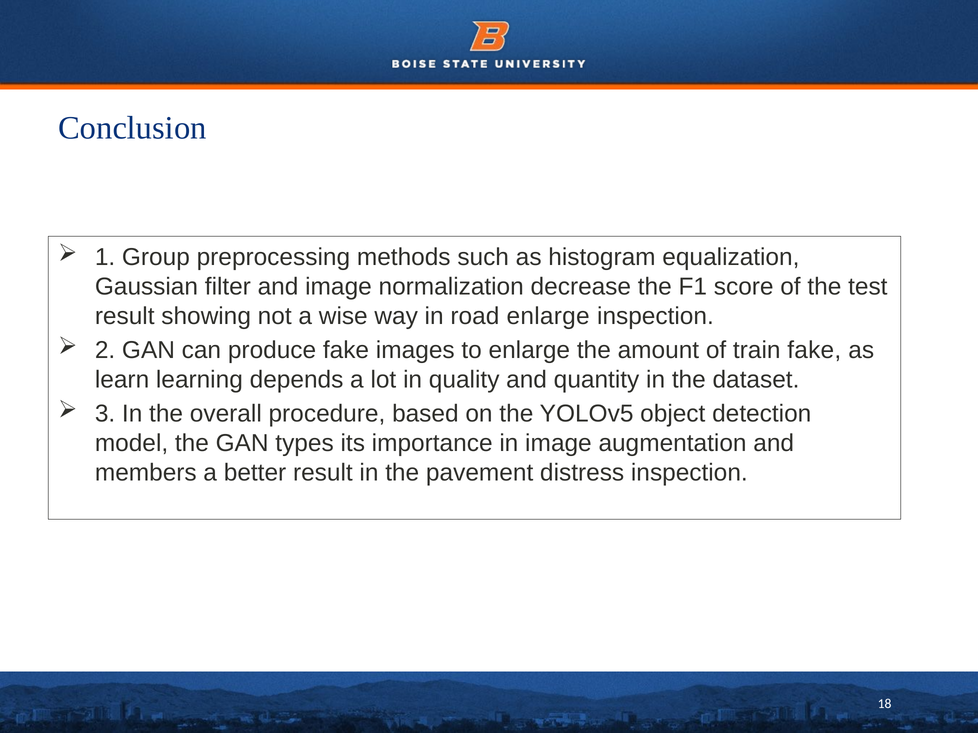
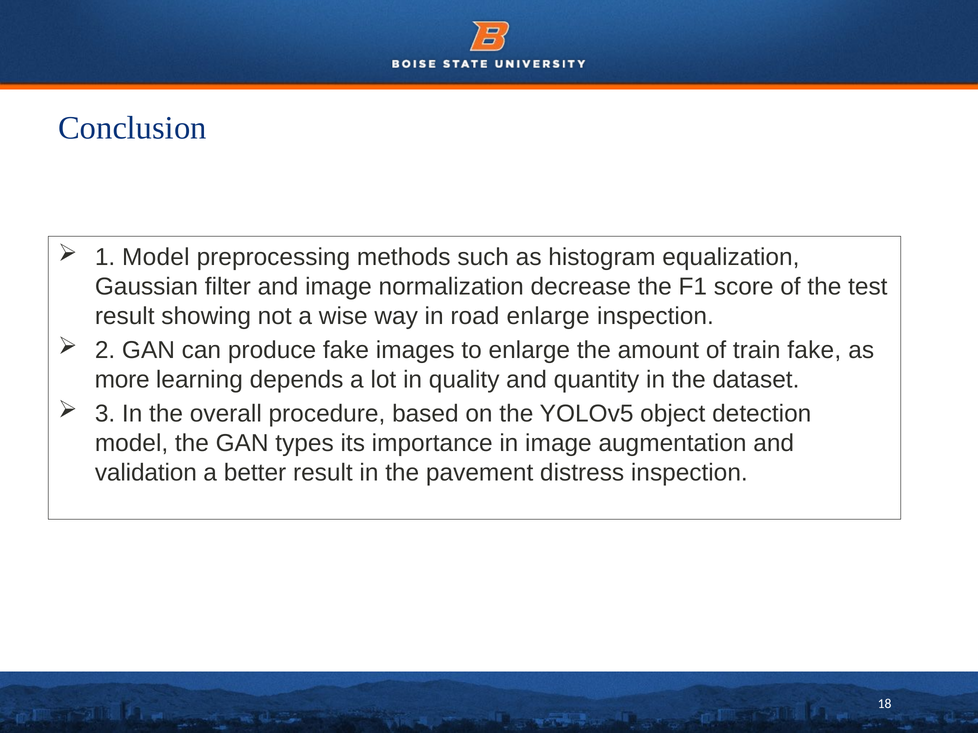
1 Group: Group -> Model
learn: learn -> more
members: members -> validation
